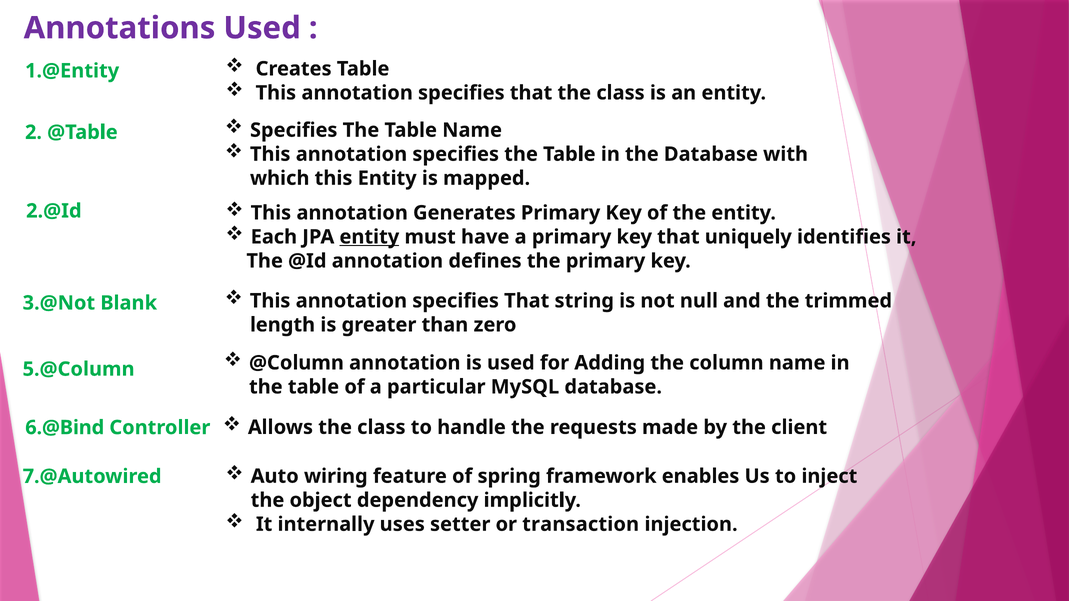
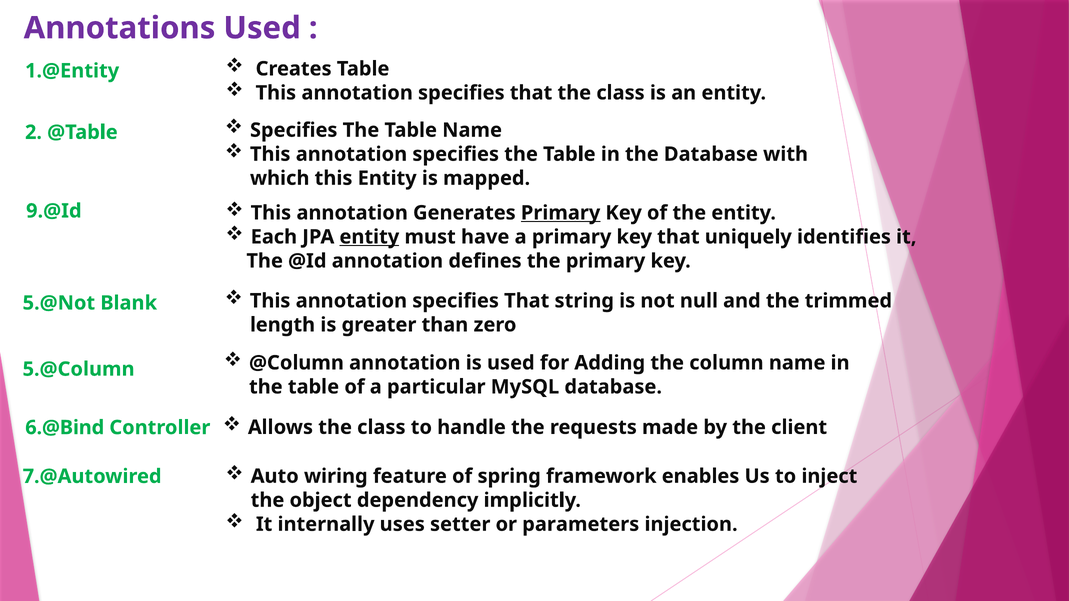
Primary at (561, 213) underline: none -> present
2.@Id: 2.@Id -> 9.@Id
3.@Not: 3.@Not -> 5.@Not
transaction: transaction -> parameters
